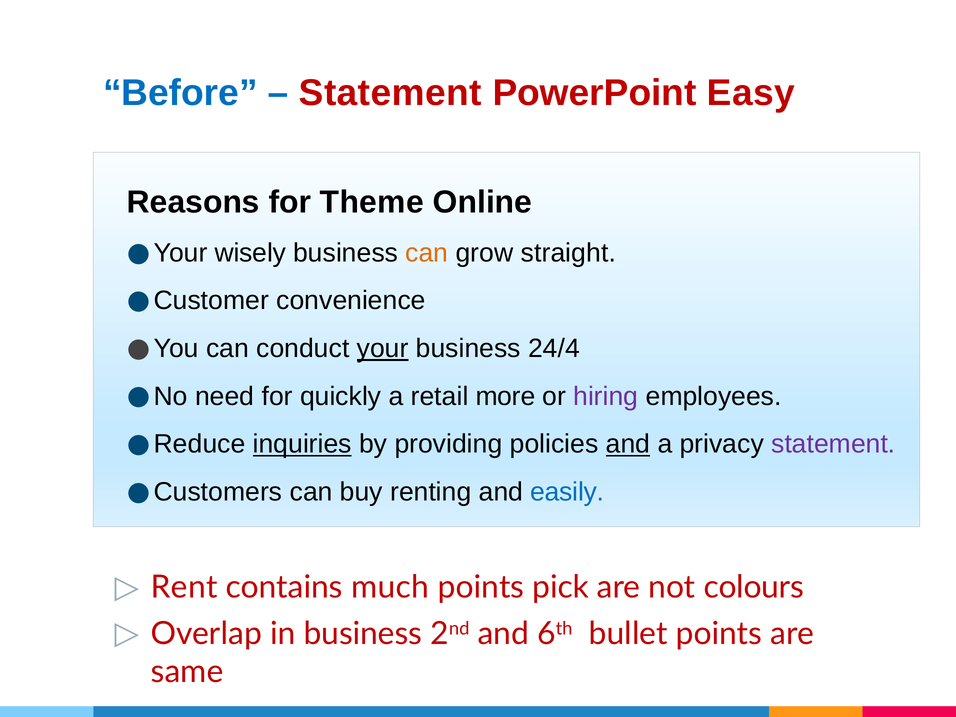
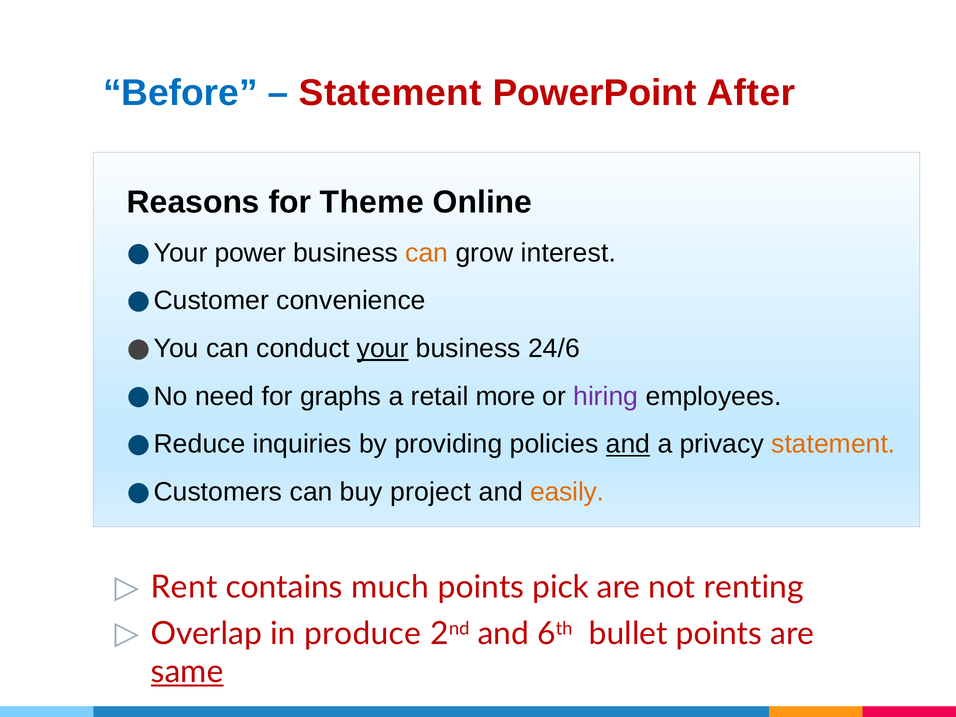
Easy: Easy -> After
wisely: wisely -> power
straight: straight -> interest
24/4: 24/4 -> 24/6
quickly: quickly -> graphs
inquiries underline: present -> none
statement at (833, 444) colour: purple -> orange
renting: renting -> project
easily colour: blue -> orange
colours: colours -> renting
in business: business -> produce
same underline: none -> present
